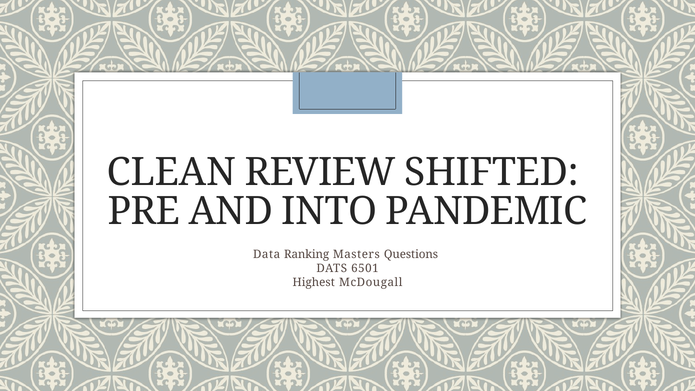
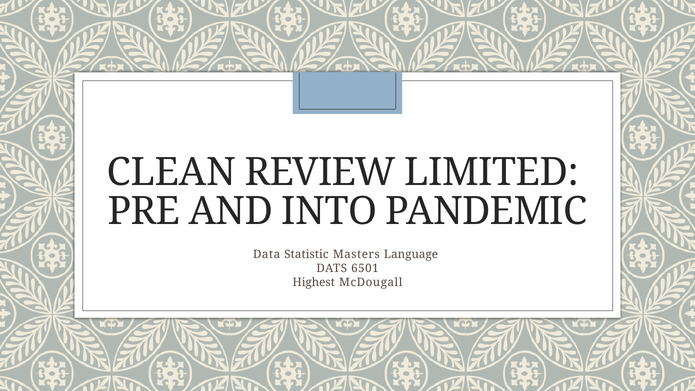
SHIFTED: SHIFTED -> LIMITED
Ranking: Ranking -> Statistic
Questions: Questions -> Language
